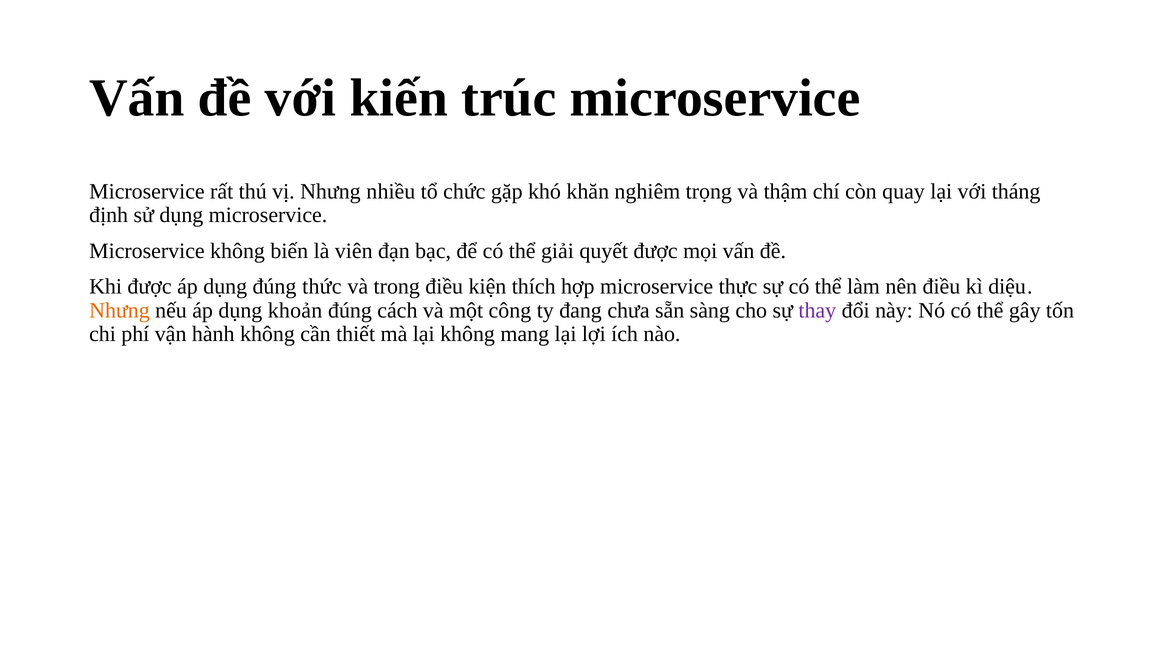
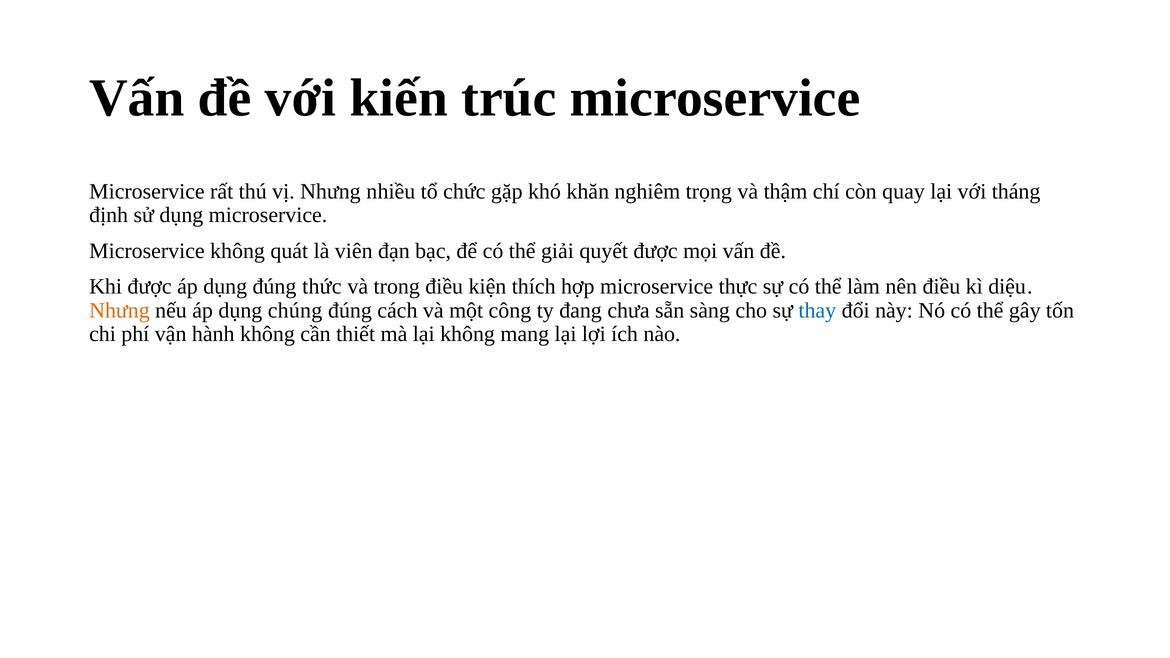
biến: biến -> quát
khoản: khoản -> chúng
thay colour: purple -> blue
